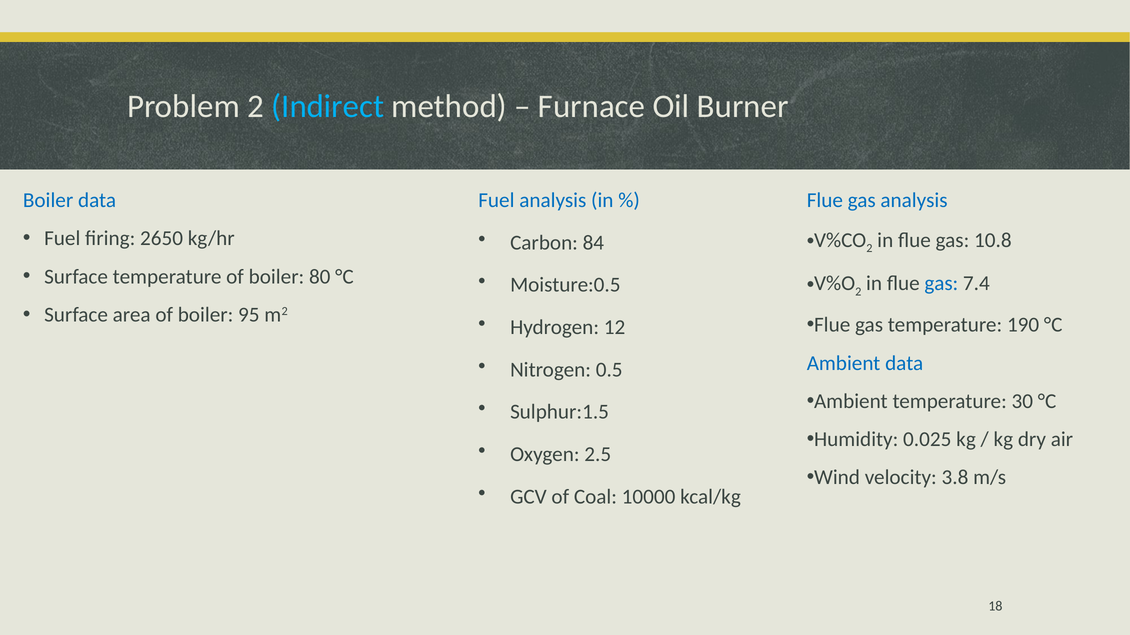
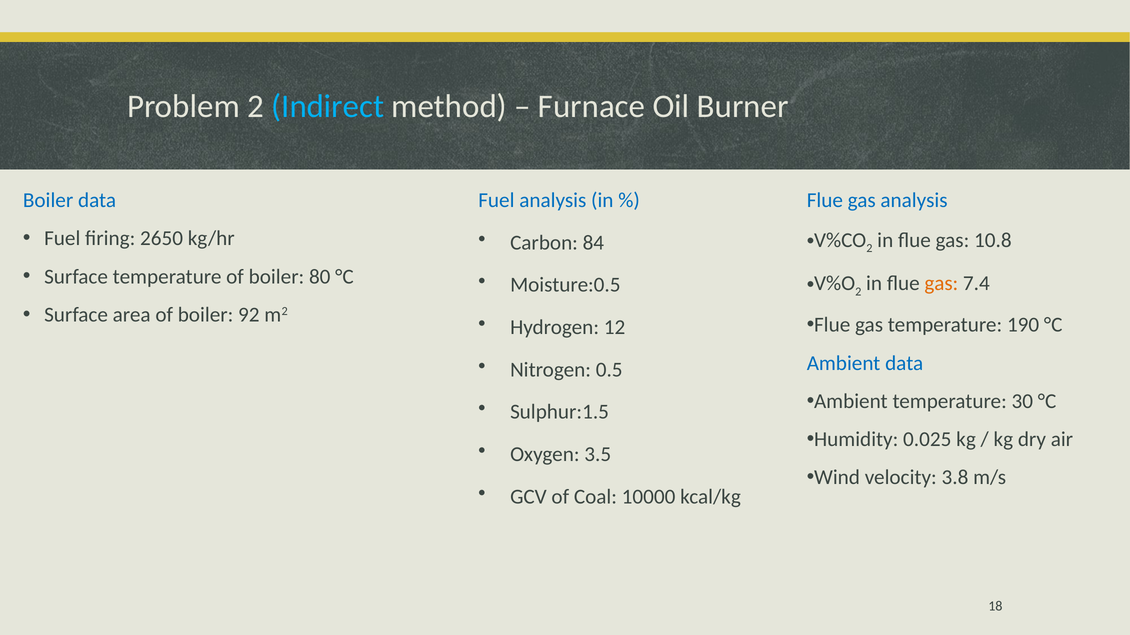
gas at (941, 284) colour: blue -> orange
95: 95 -> 92
2.5: 2.5 -> 3.5
